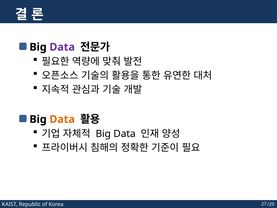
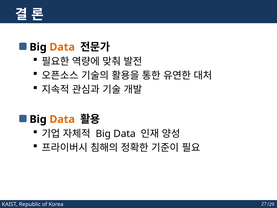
Data at (62, 47) colour: purple -> orange
